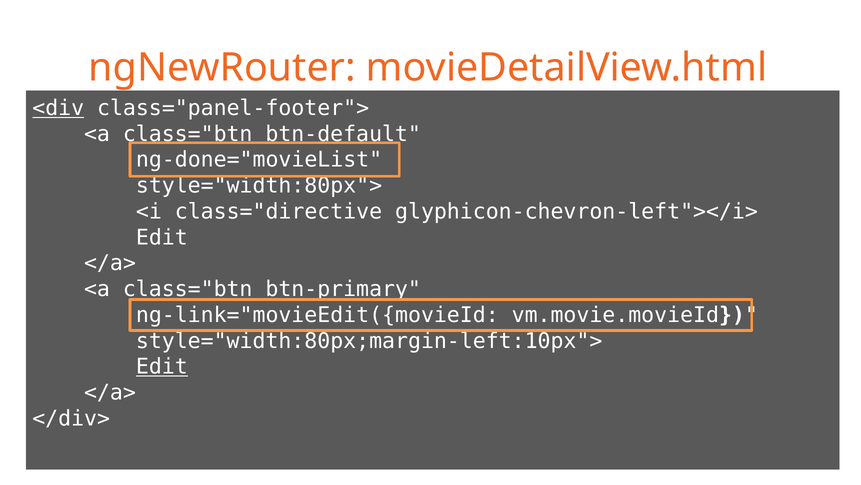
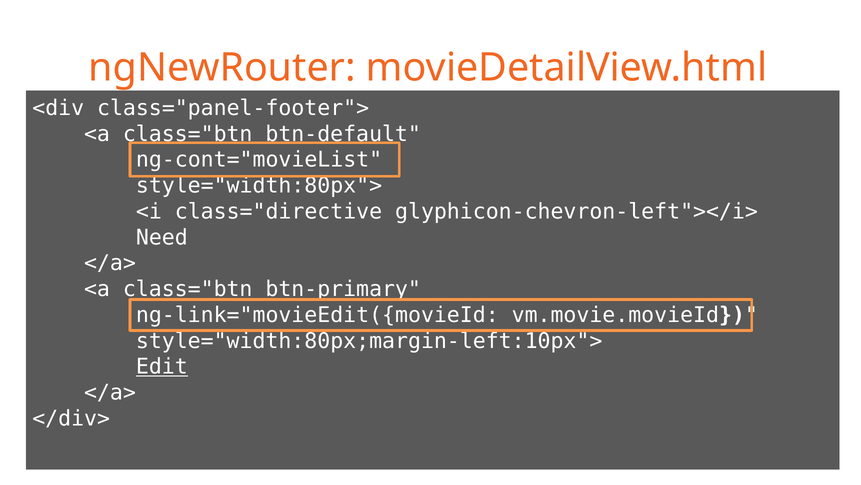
<div underline: present -> none
ng-done="movieList: ng-done="movieList -> ng-cont="movieList
Edit at (162, 237): Edit -> Need
